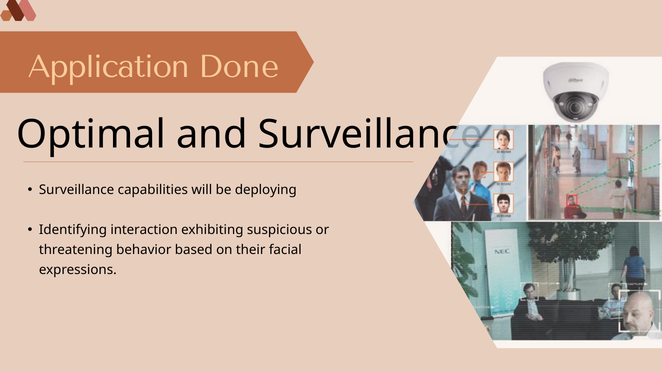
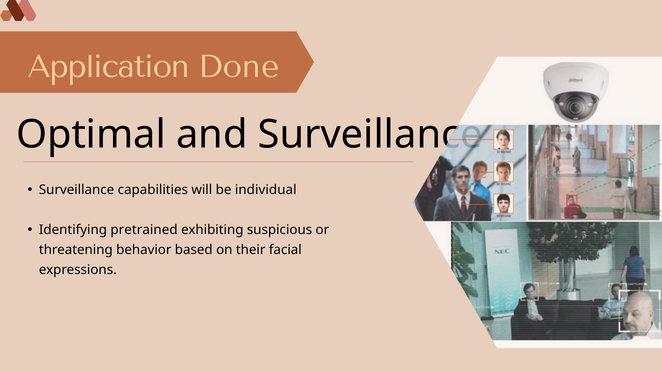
deploying: deploying -> individual
interaction: interaction -> pretrained
